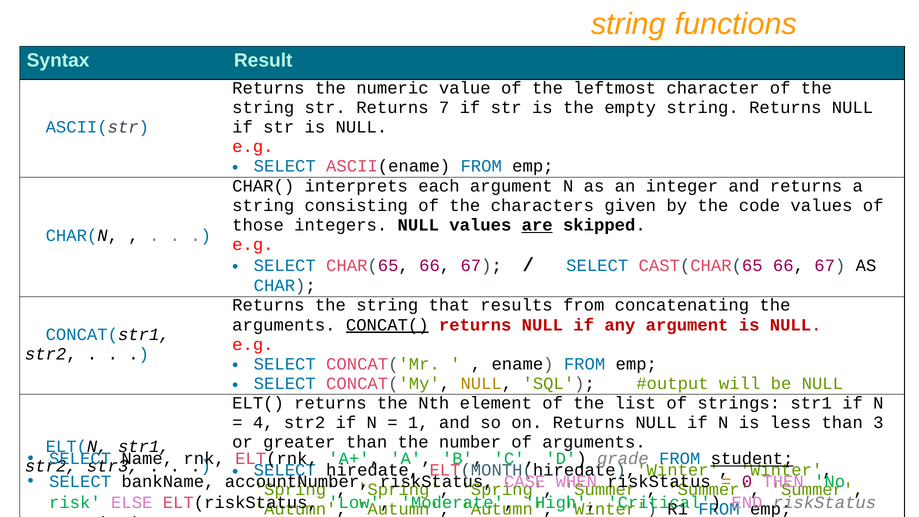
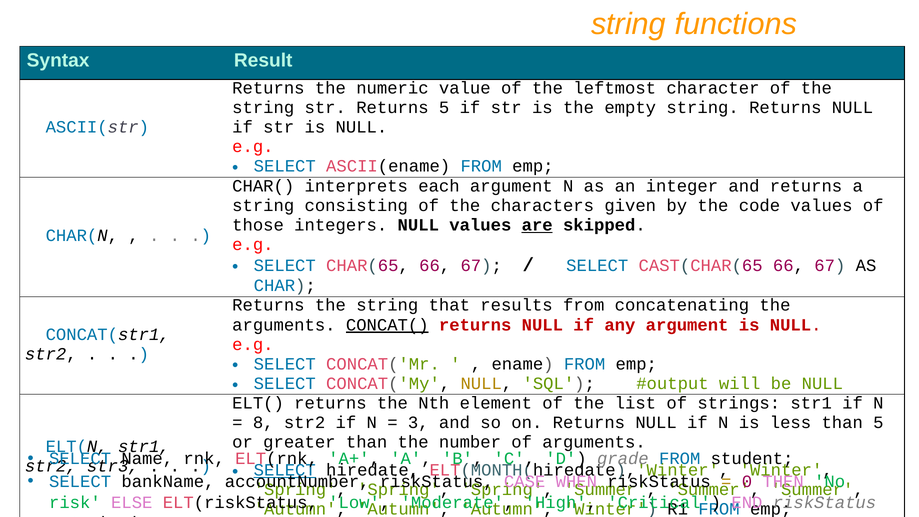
Returns 7: 7 -> 5
4: 4 -> 8
1: 1 -> 3
than 3: 3 -> 5
student underline: present -> none
SELECT at (285, 470) underline: none -> present
